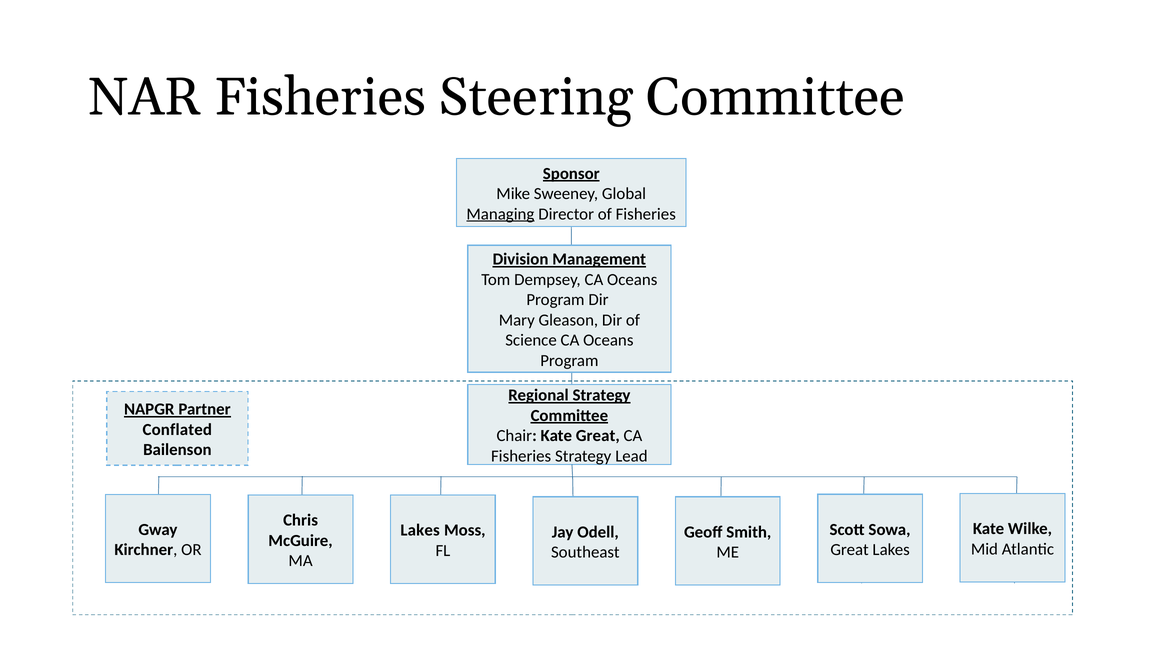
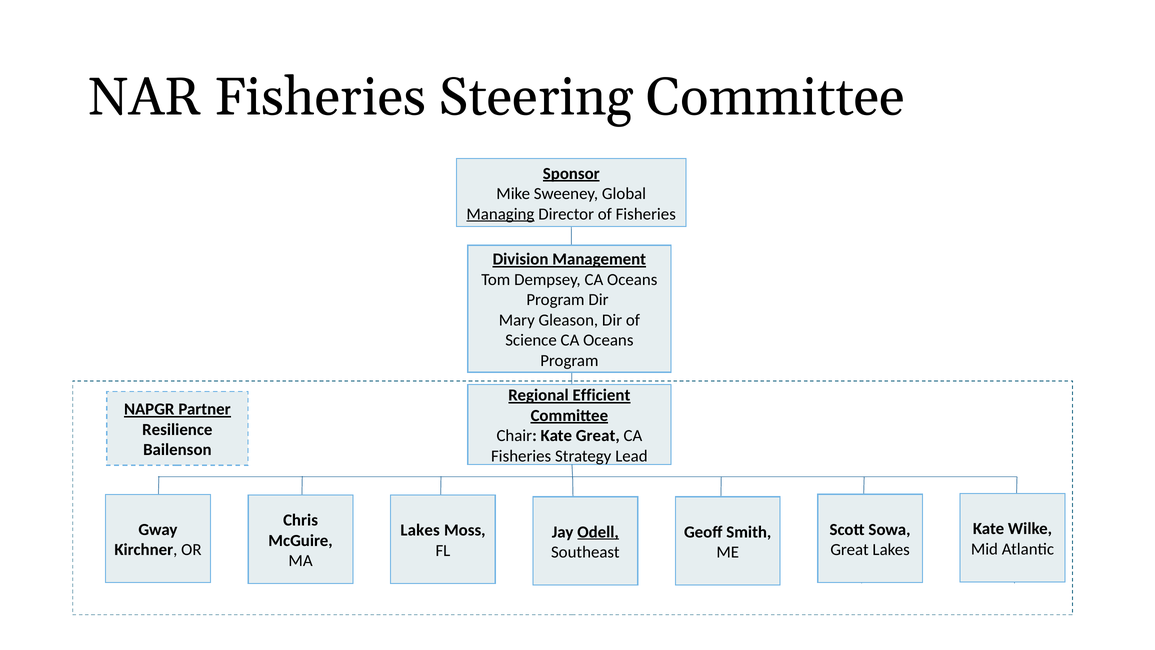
Regional Strategy: Strategy -> Efficient
Conflated: Conflated -> Resilience
Odell underline: none -> present
